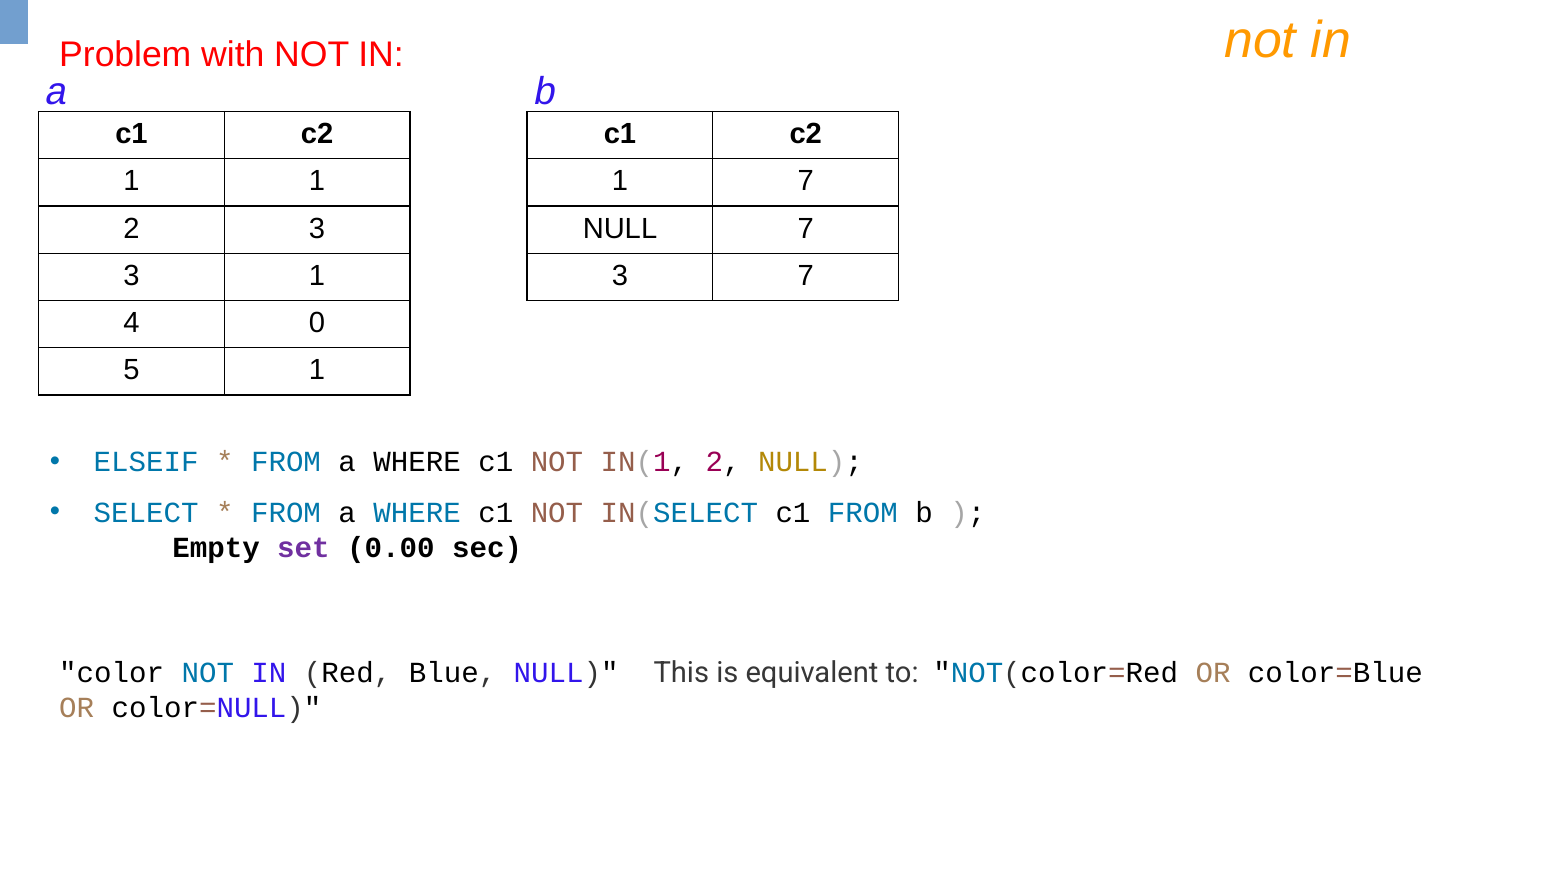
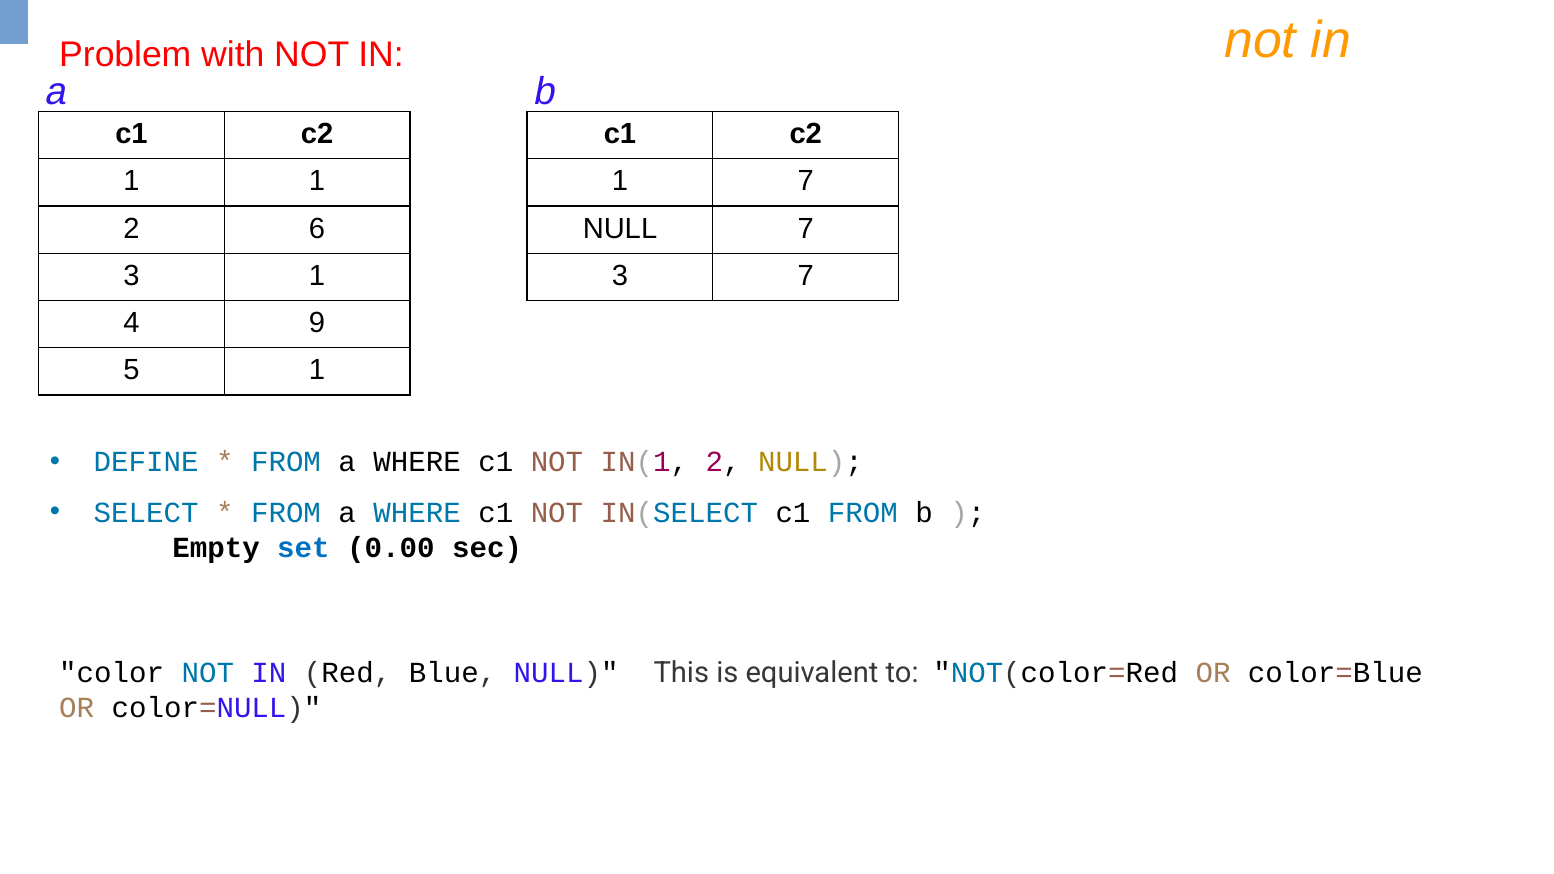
2 3: 3 -> 6
0: 0 -> 9
ELSEIF: ELSEIF -> DEFINE
set colour: purple -> blue
